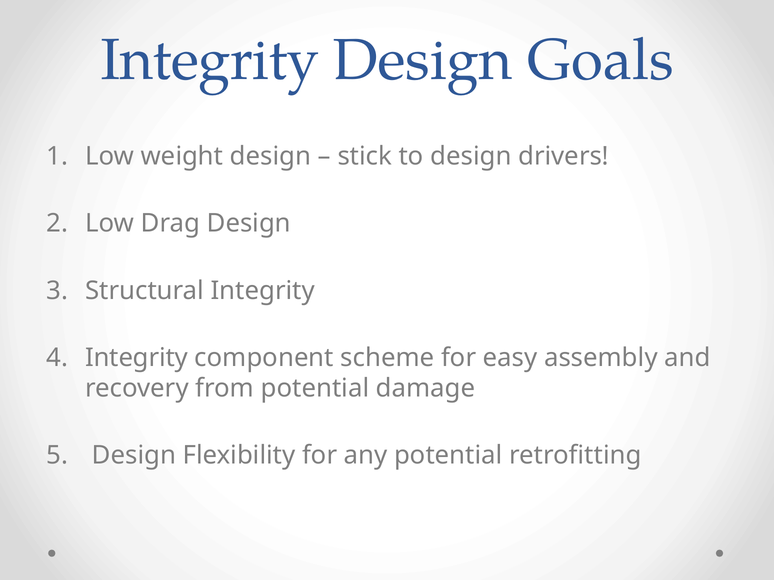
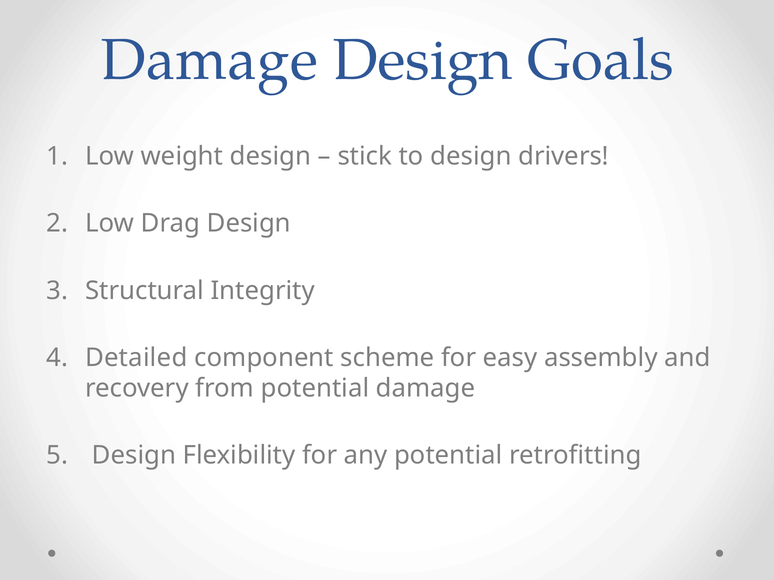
Integrity at (210, 60): Integrity -> Damage
Integrity at (136, 358): Integrity -> Detailed
